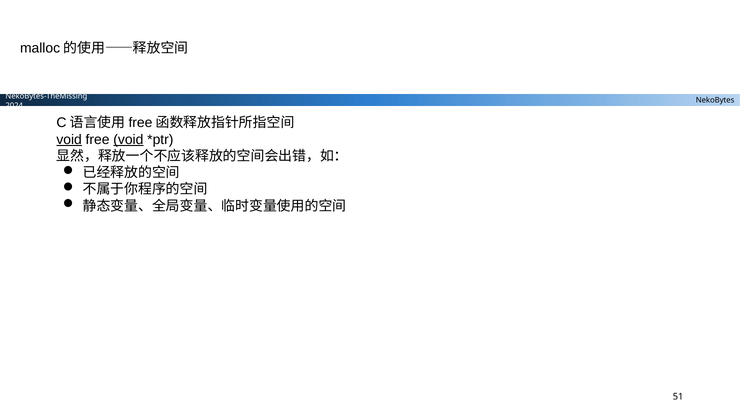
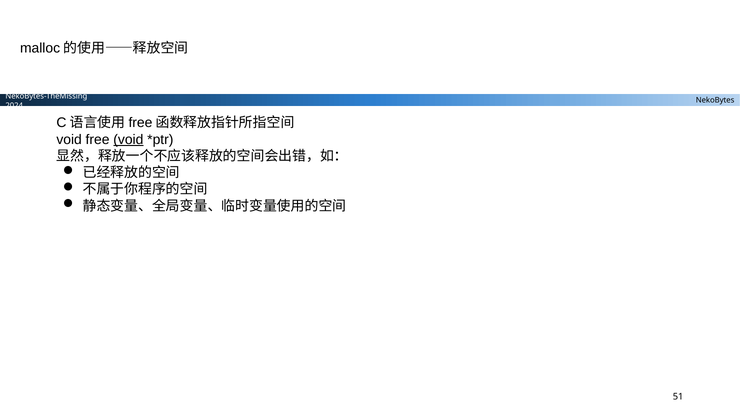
void at (69, 140) underline: present -> none
